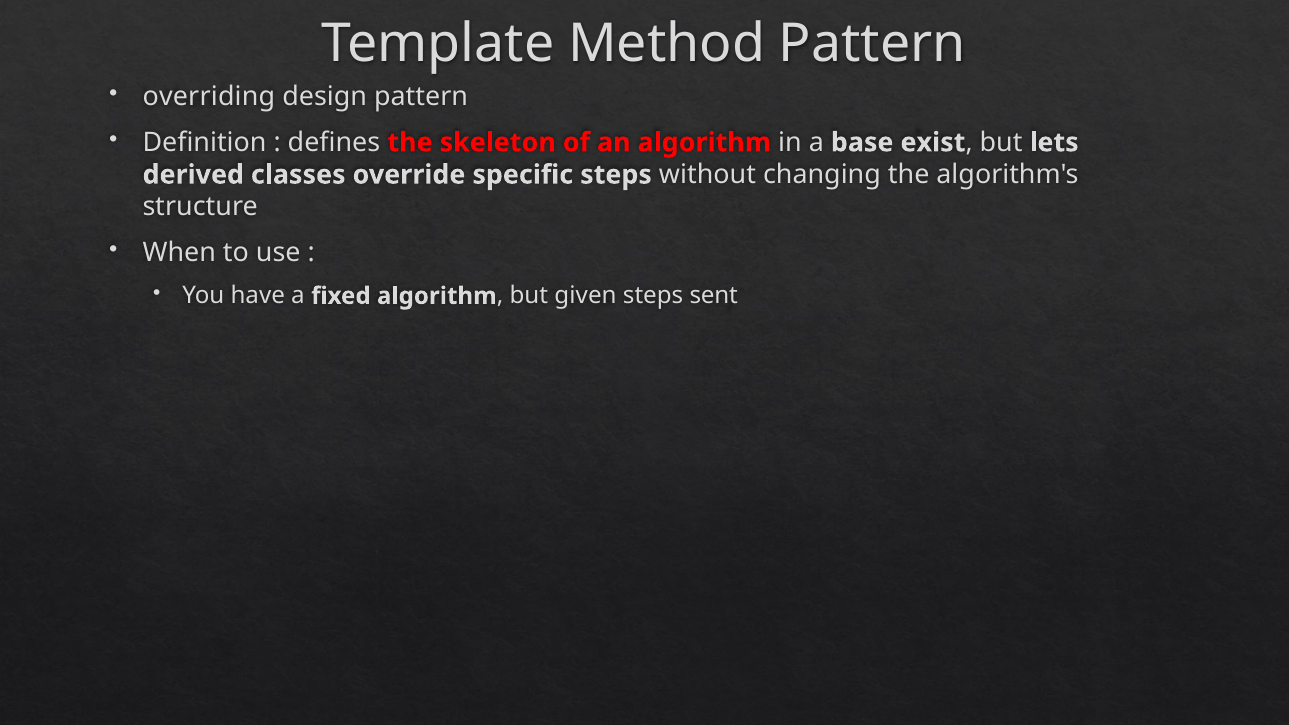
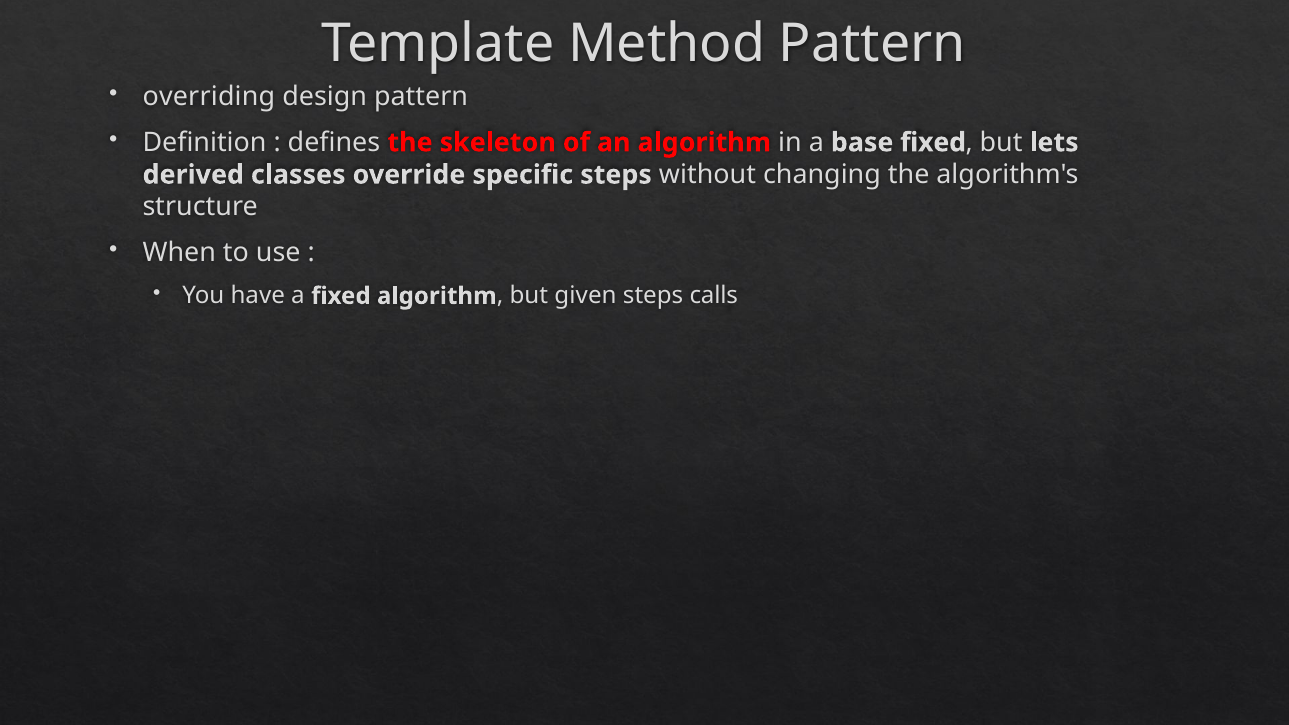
base exist: exist -> fixed
sent: sent -> calls
